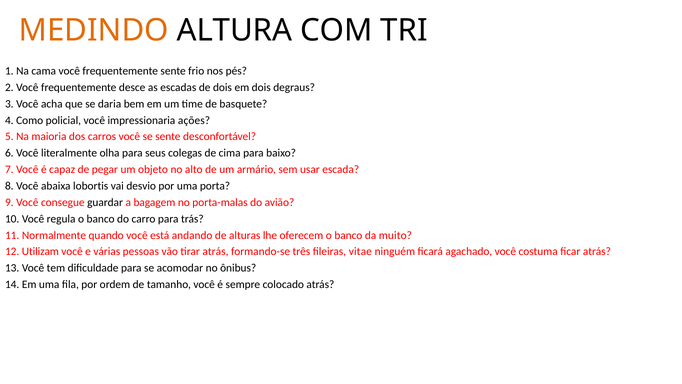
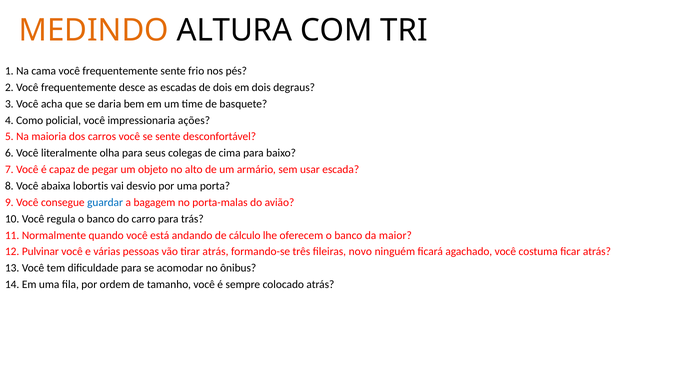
guardar colour: black -> blue
alturas: alturas -> cálculo
muito: muito -> maior
Utilizam: Utilizam -> Pulvinar
vitae: vitae -> novo
